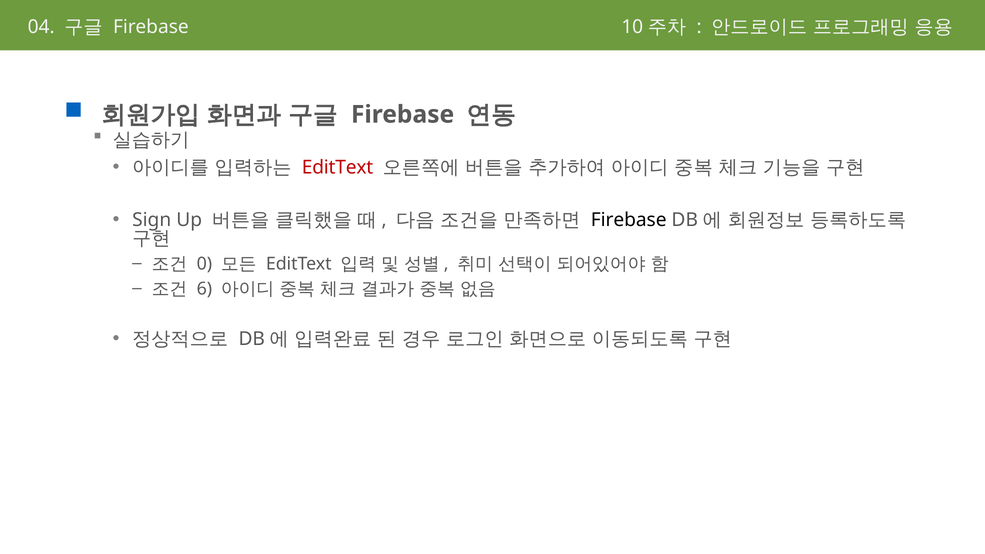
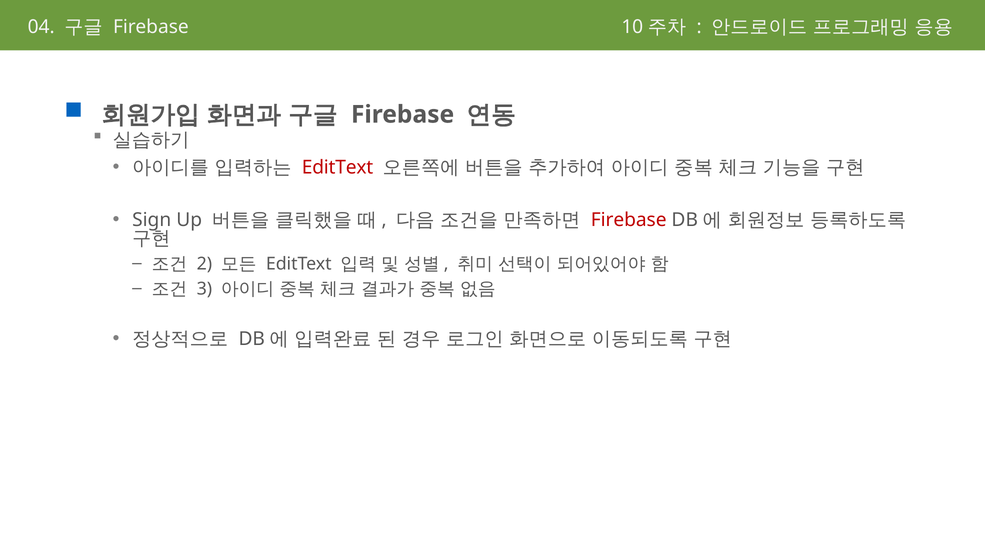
Firebase at (629, 220) colour: black -> red
0: 0 -> 2
6: 6 -> 3
